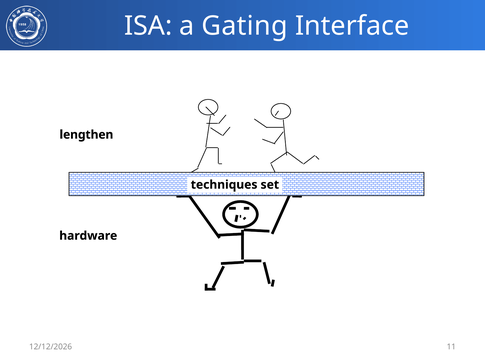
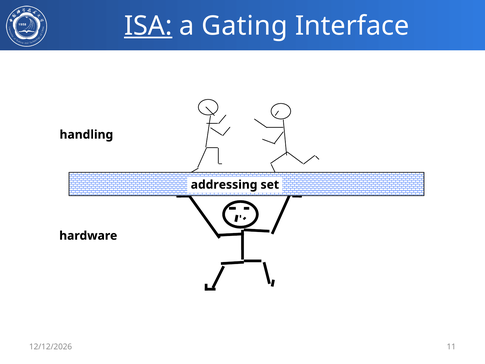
ISA underline: none -> present
lengthen: lengthen -> handling
techniques: techniques -> addressing
